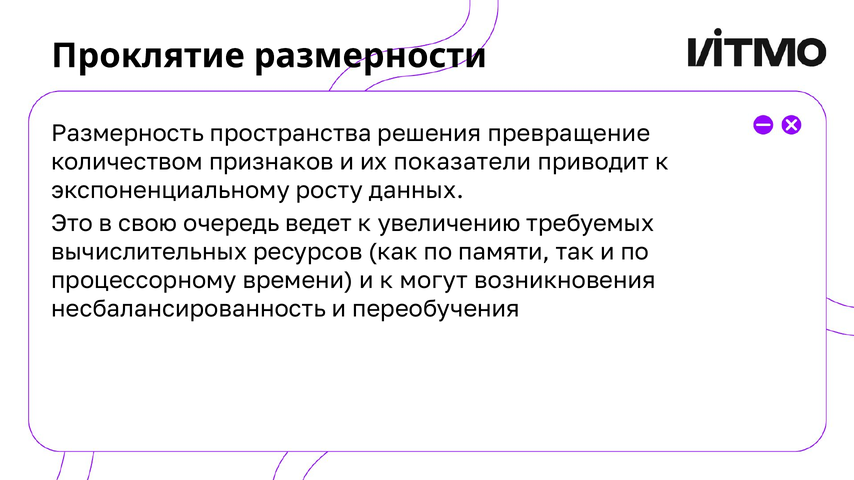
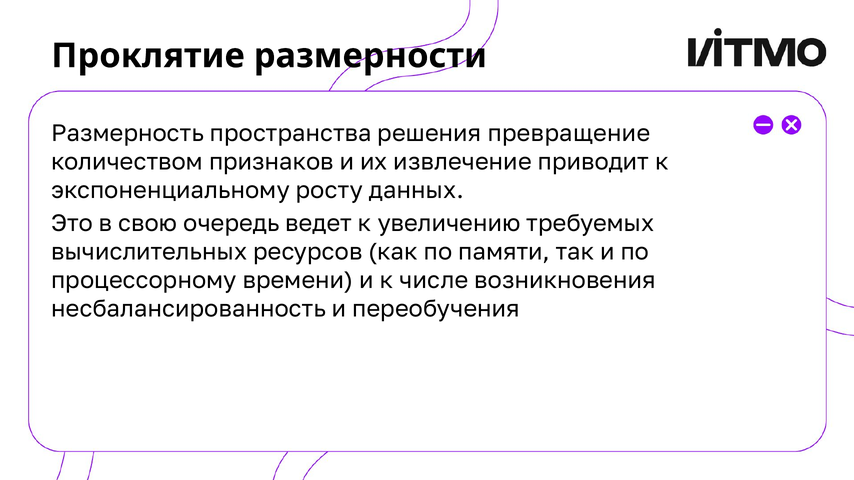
показатели: показатели -> извлечение
могут: могут -> числе
